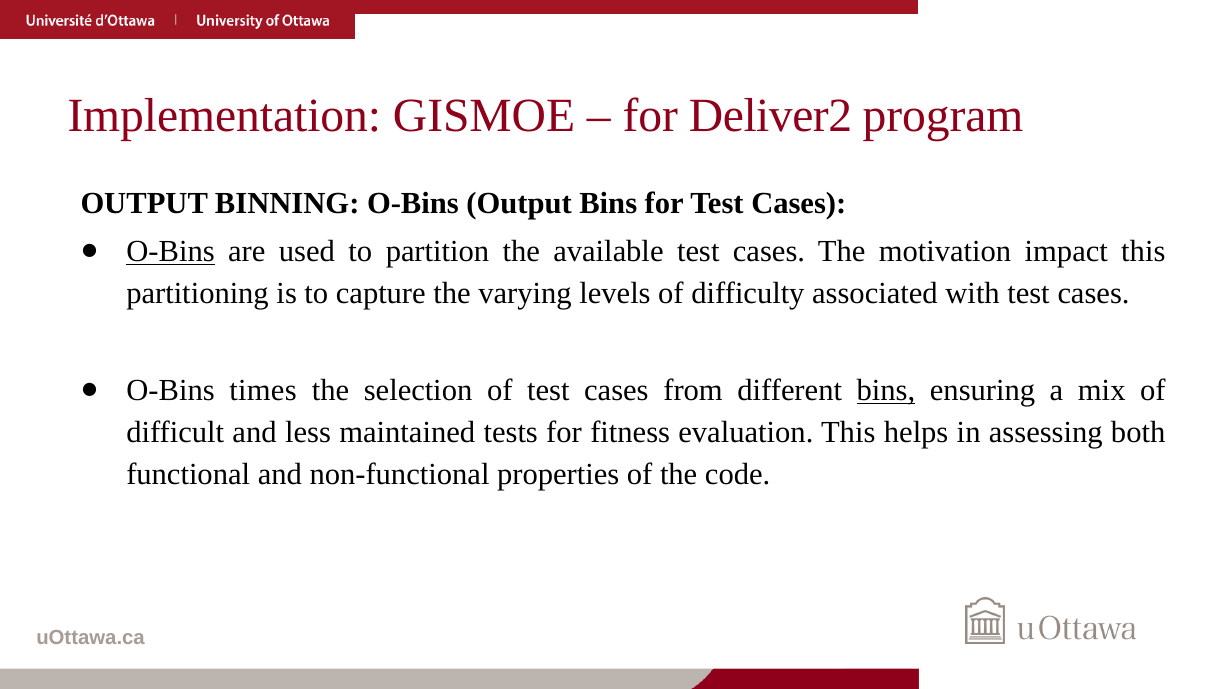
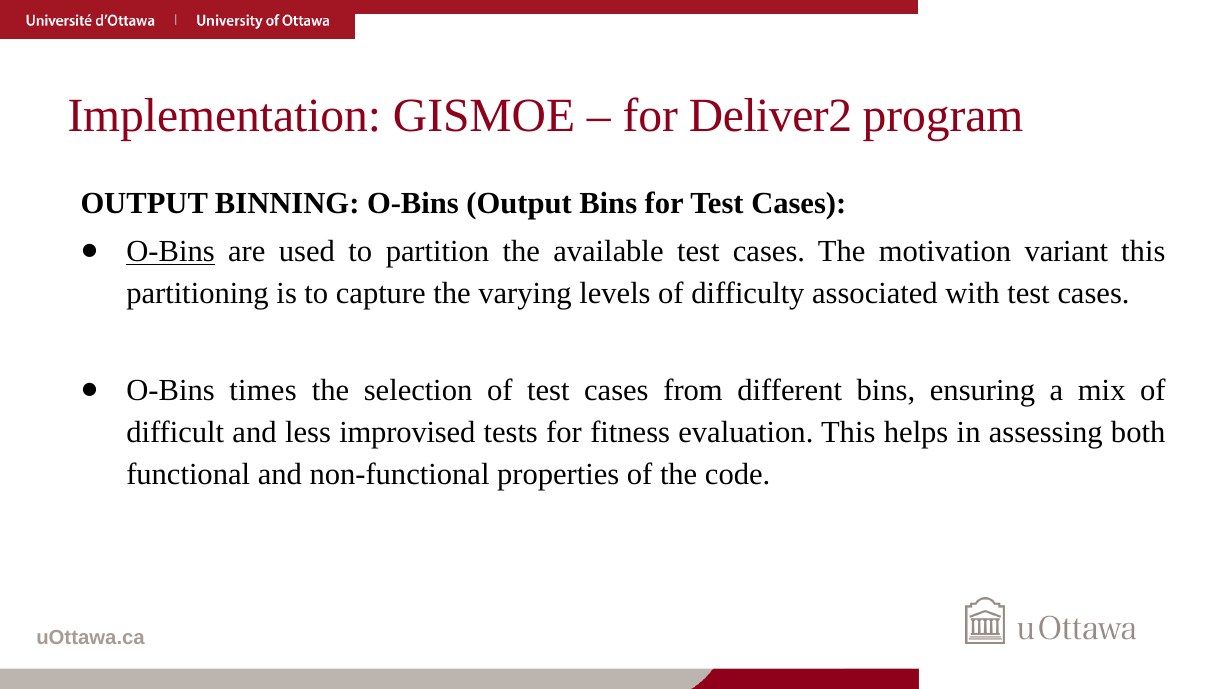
impact: impact -> variant
bins at (886, 390) underline: present -> none
maintained: maintained -> improvised
